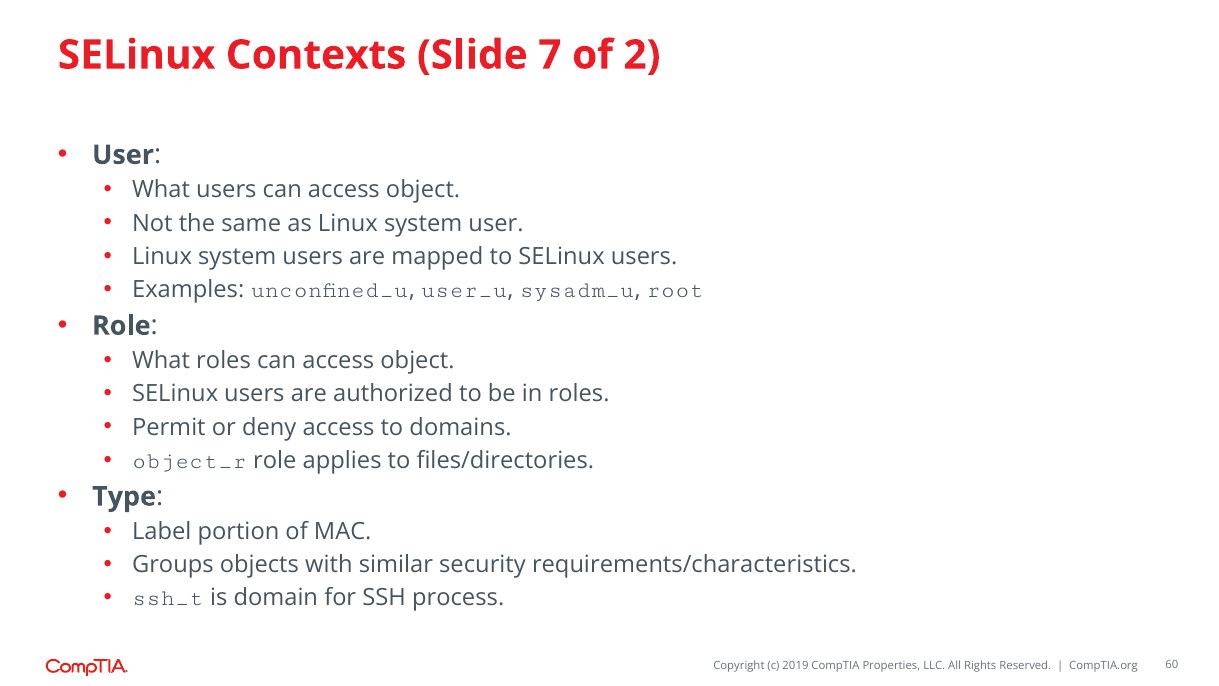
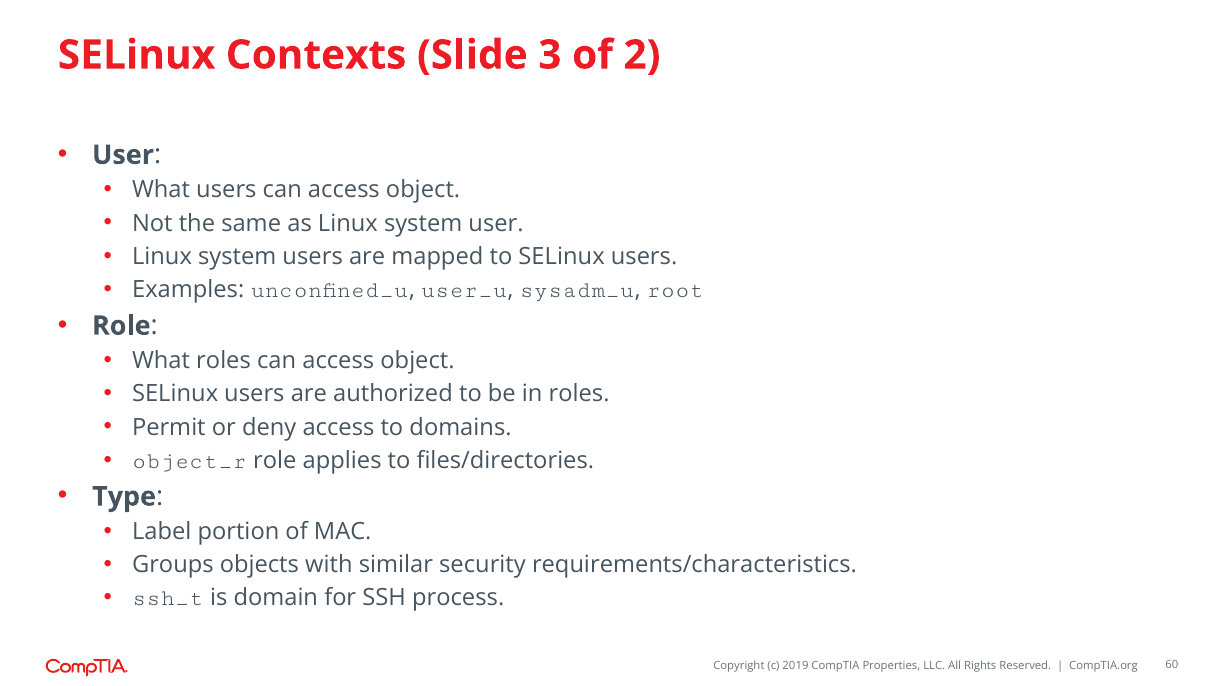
7: 7 -> 3
